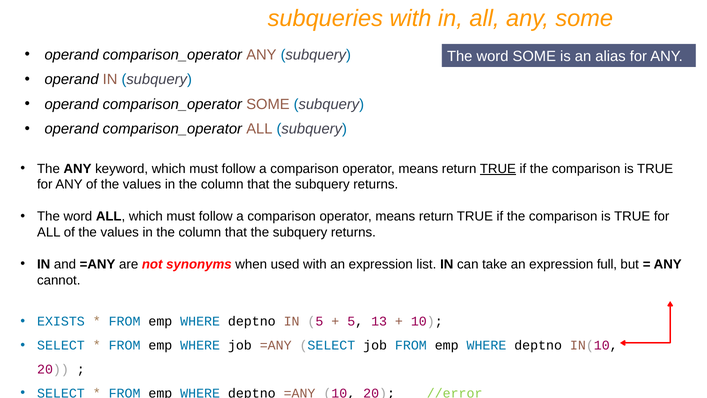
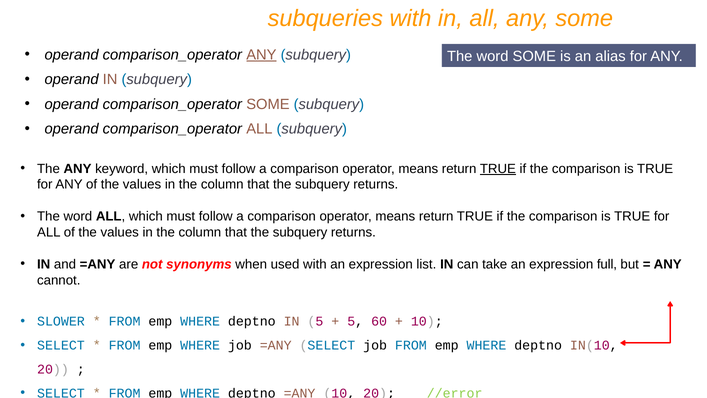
ANY at (261, 55) underline: none -> present
EXISTS: EXISTS -> SLOWER
13: 13 -> 60
